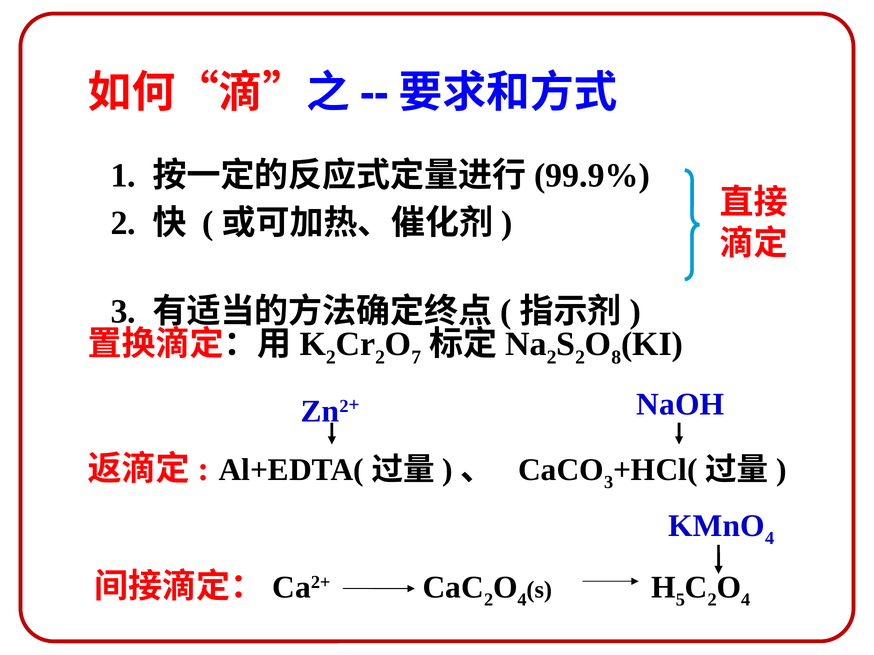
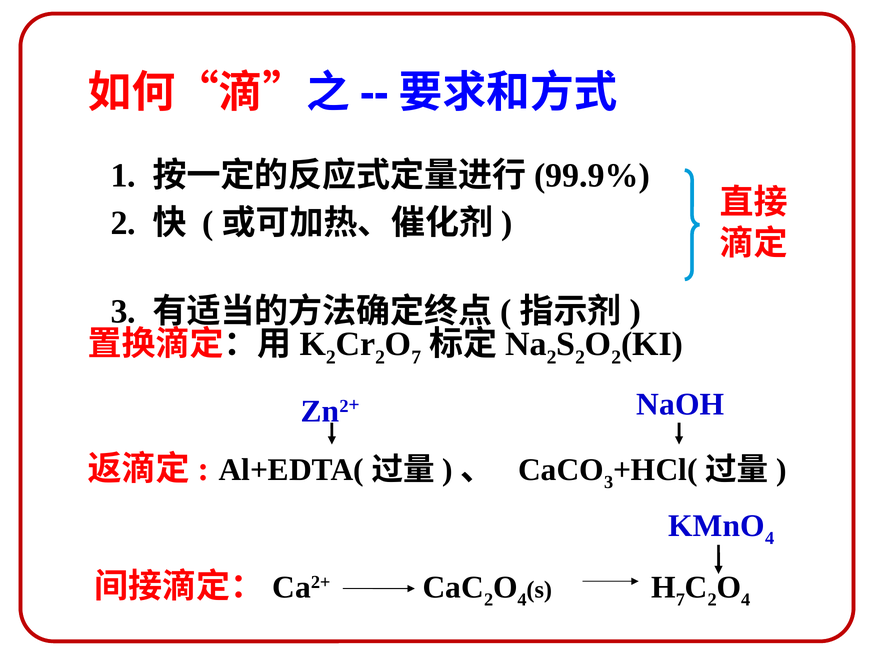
8 at (616, 358): 8 -> 2
5 at (680, 600): 5 -> 7
